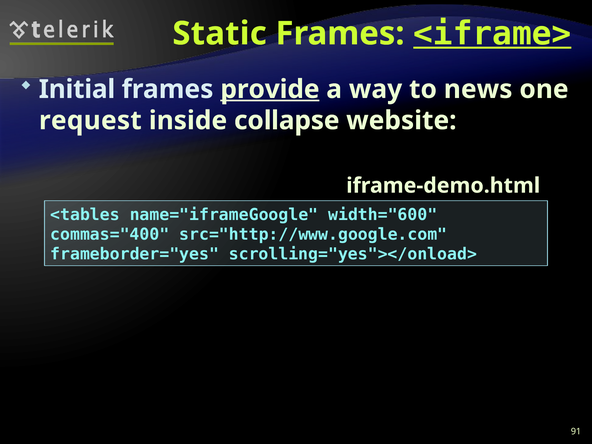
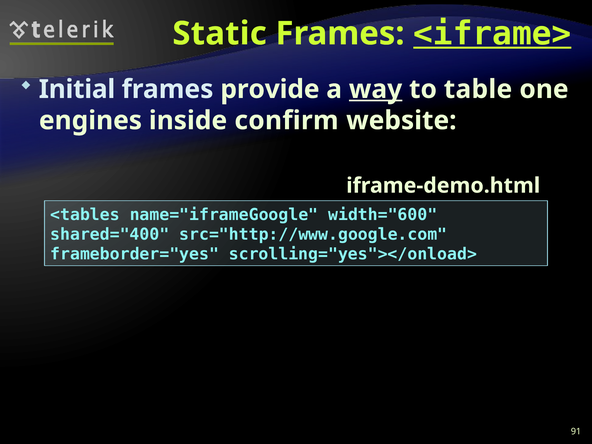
provide underline: present -> none
way underline: none -> present
news: news -> table
request: request -> engines
collapse: collapse -> confirm
commas="400: commas="400 -> shared="400
